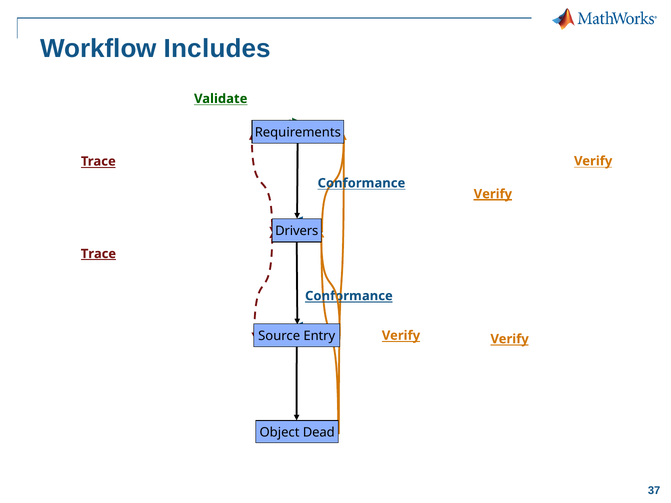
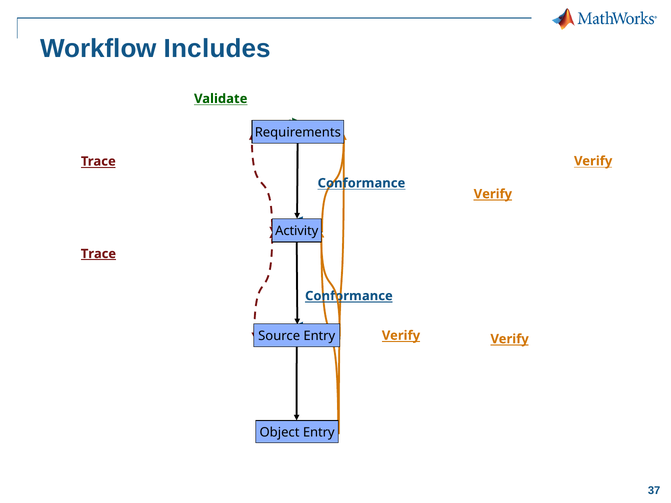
Verify at (493, 194) underline: present -> none
Drivers: Drivers -> Activity
Object Dead: Dead -> Entry
